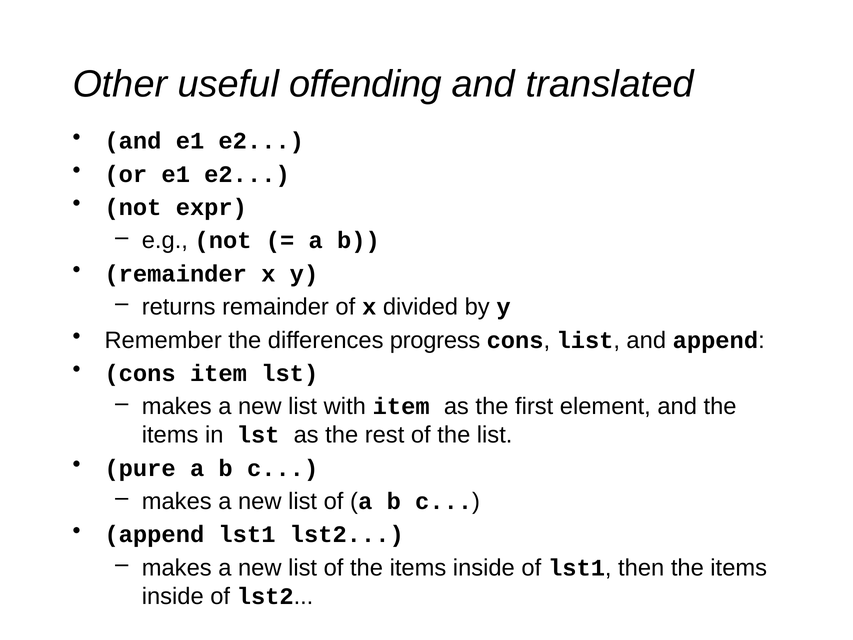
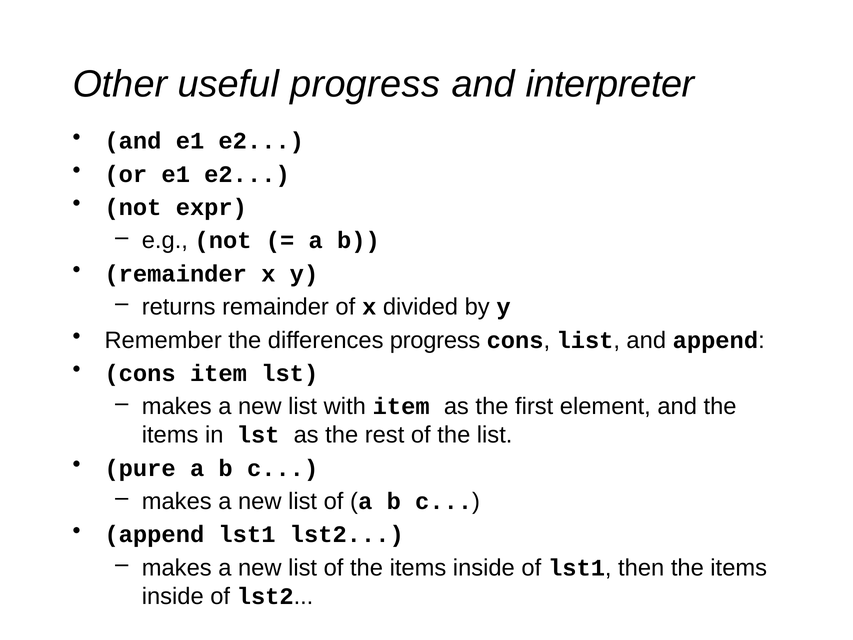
useful offending: offending -> progress
translated: translated -> interpreter
